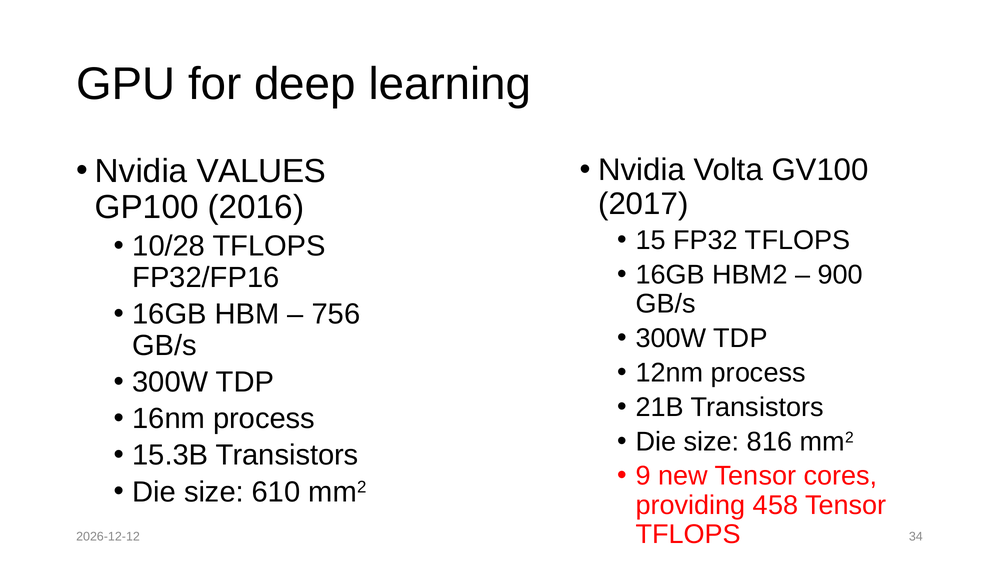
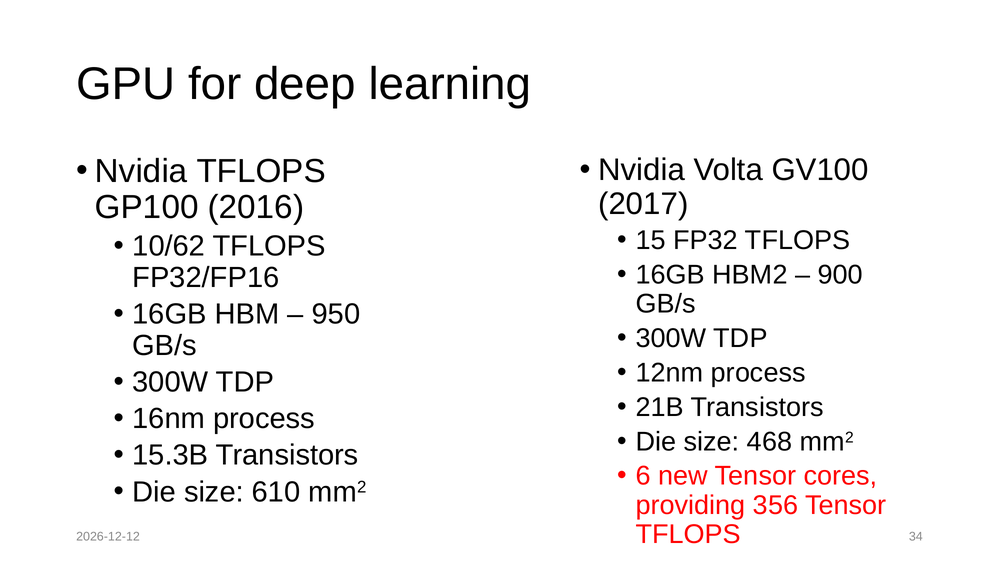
Nvidia VALUES: VALUES -> TFLOPS
10/28: 10/28 -> 10/62
756: 756 -> 950
816: 816 -> 468
9: 9 -> 6
458: 458 -> 356
